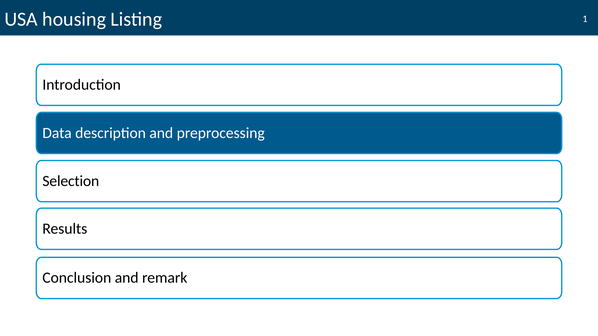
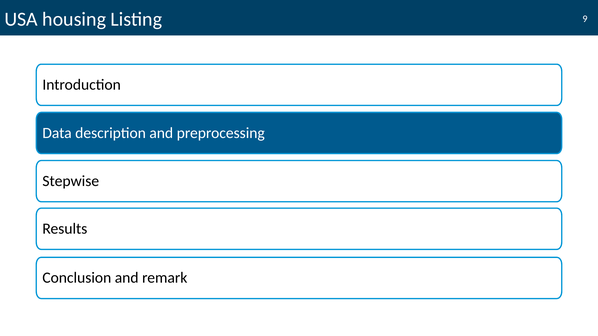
1: 1 -> 9
Selection: Selection -> Stepwise
